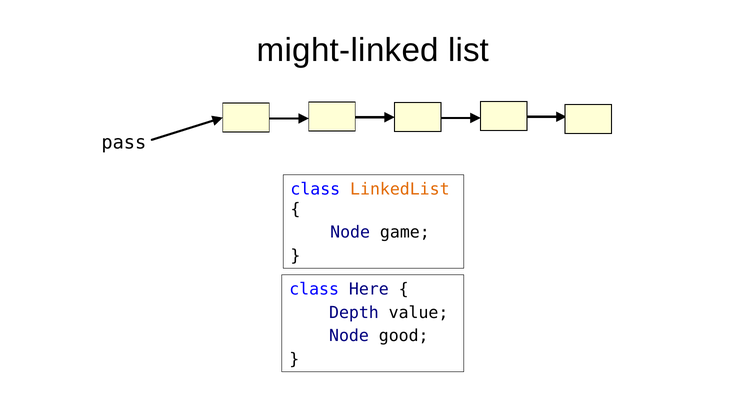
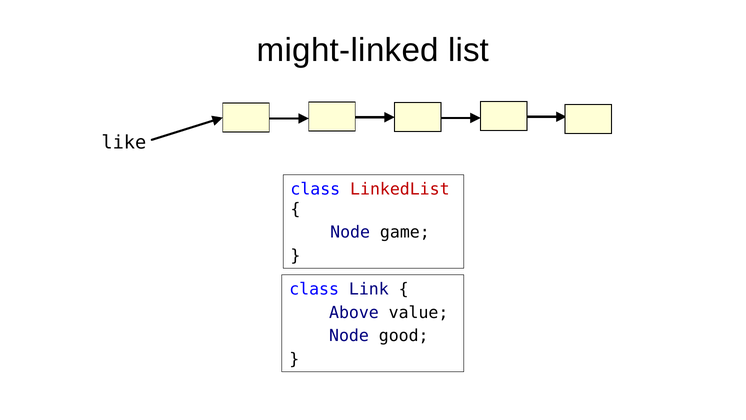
pass: pass -> like
LinkedList colour: orange -> red
Here: Here -> Link
Depth: Depth -> Above
